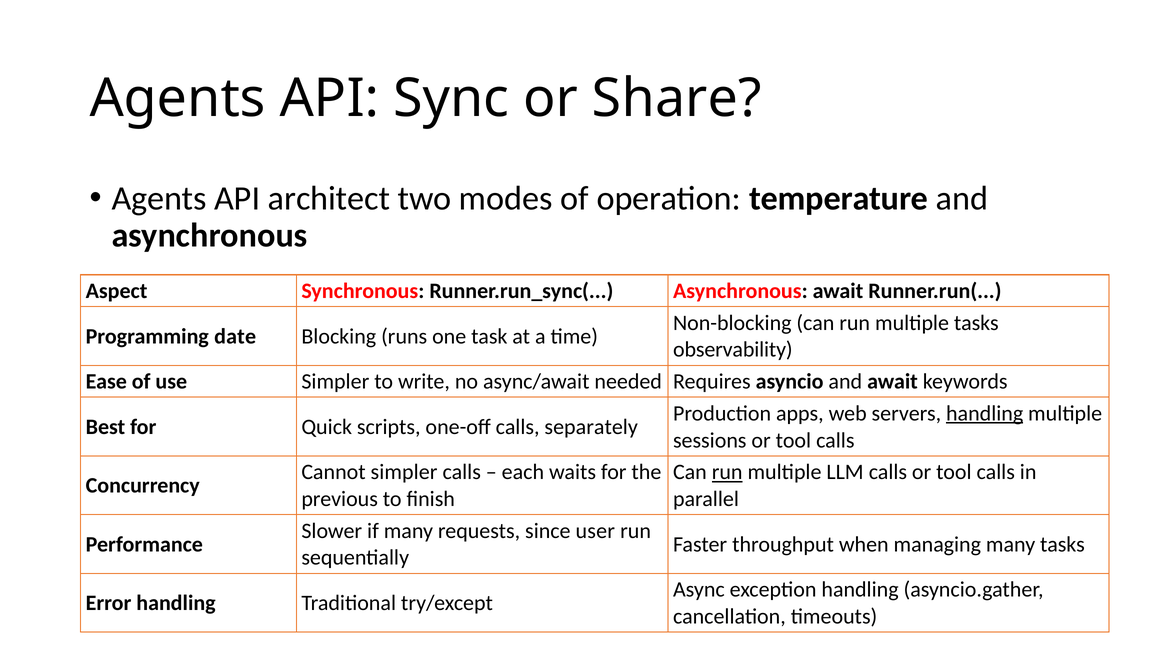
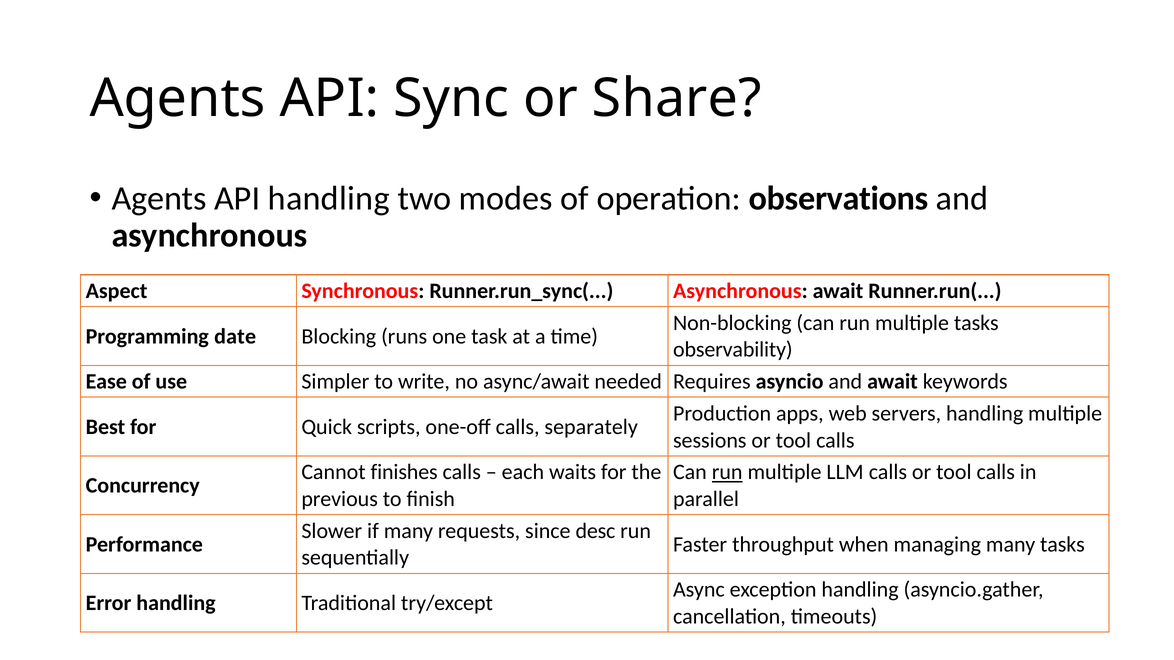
API architect: architect -> handling
temperature: temperature -> observations
handling at (985, 414) underline: present -> none
Cannot simpler: simpler -> finishes
user: user -> desc
